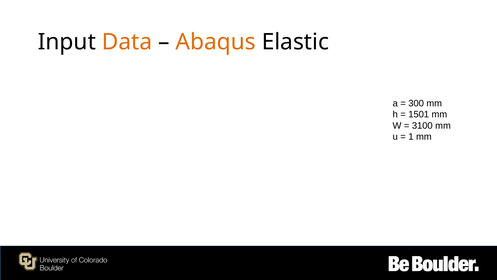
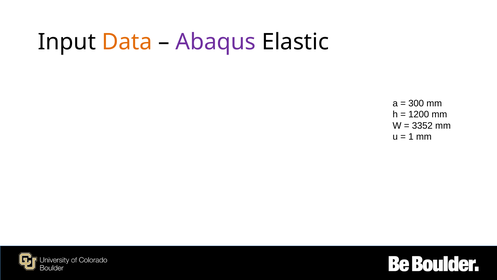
Abaqus colour: orange -> purple
1501: 1501 -> 1200
3100: 3100 -> 3352
